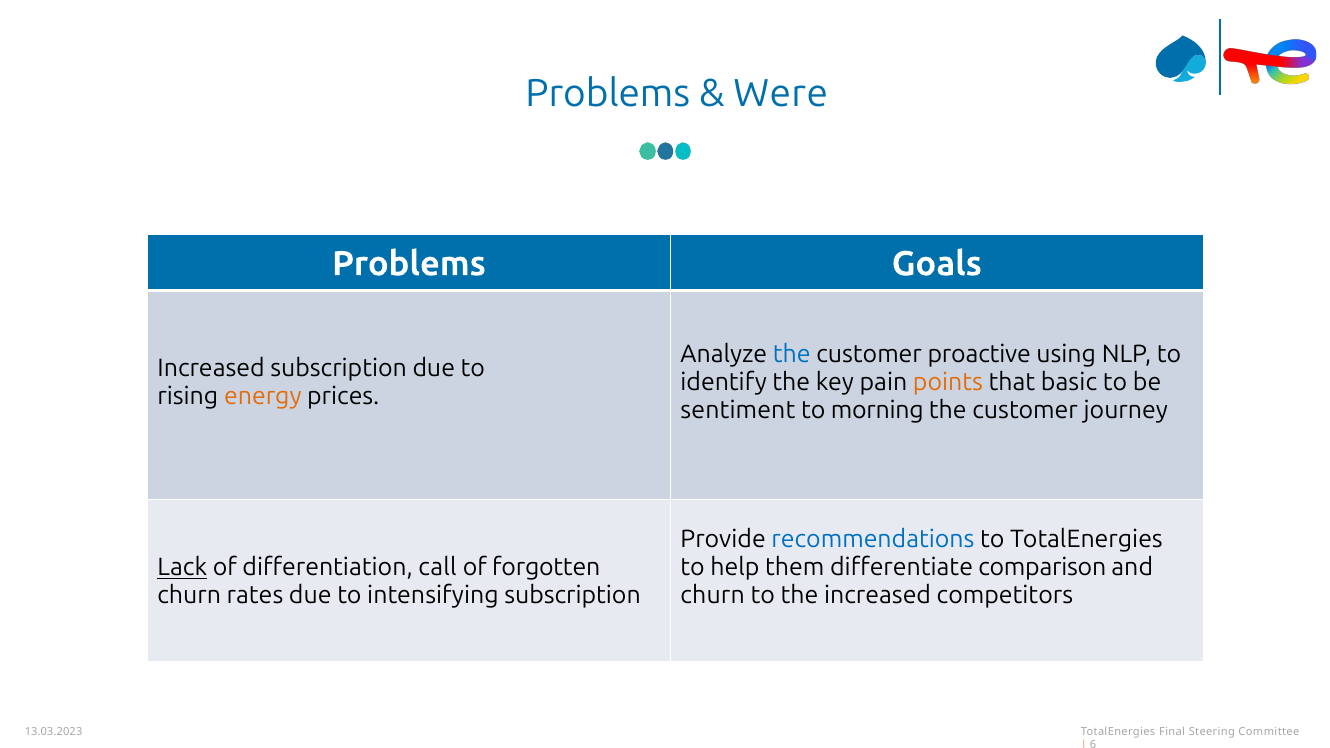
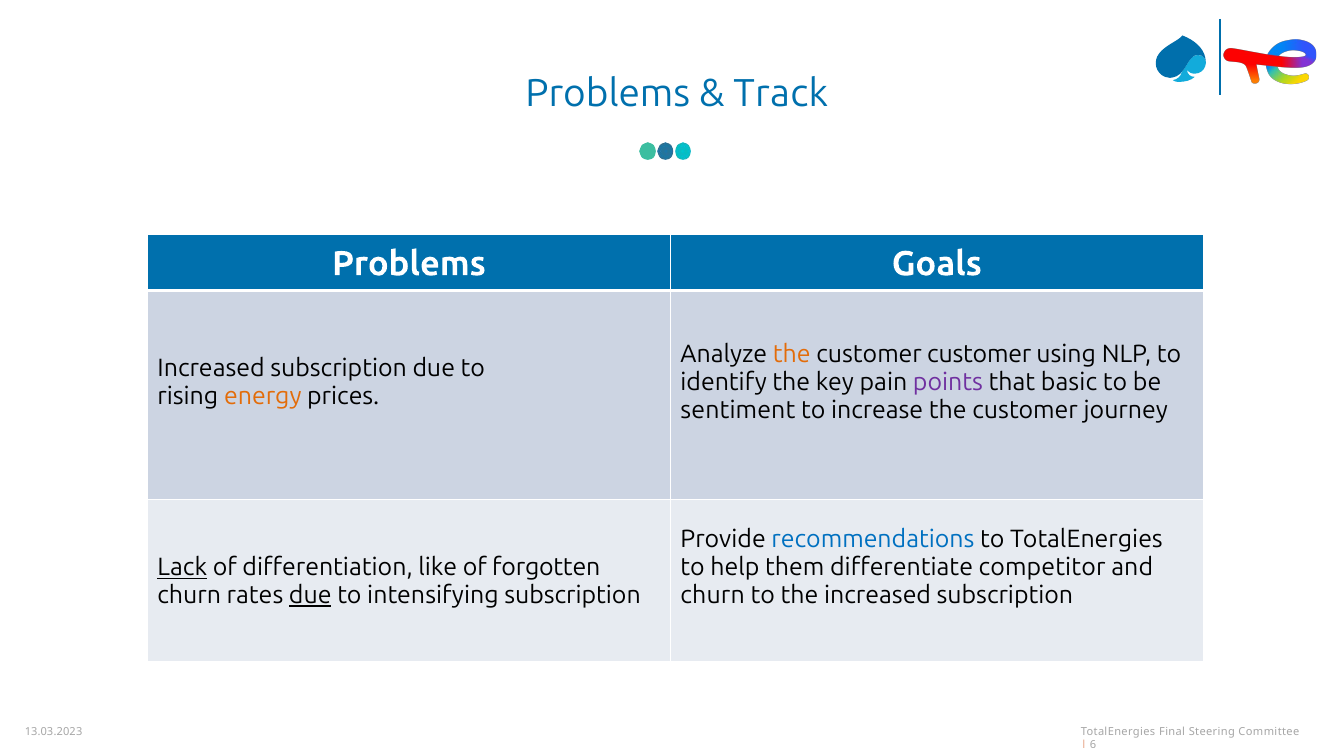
Were: Were -> Track
the at (792, 354) colour: blue -> orange
customer proactive: proactive -> customer
points colour: orange -> purple
morning: morning -> increase
call: call -> like
comparison: comparison -> competitor
due at (310, 596) underline: none -> present
the increased competitors: competitors -> subscription
